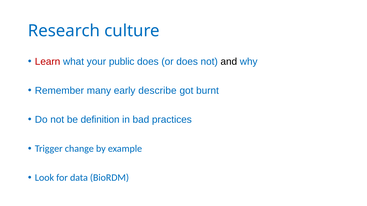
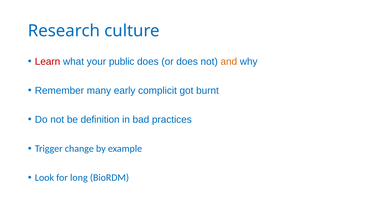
and colour: black -> orange
describe: describe -> complicit
data: data -> long
